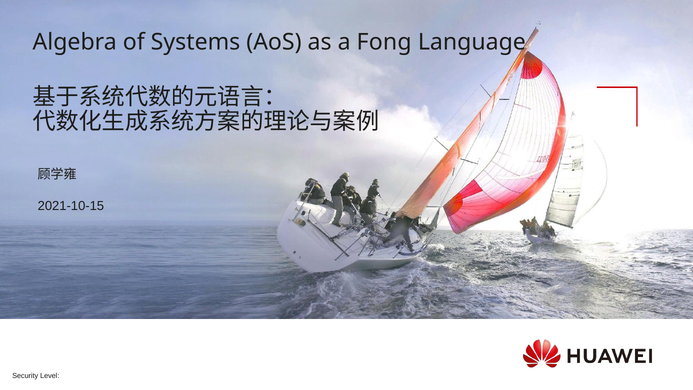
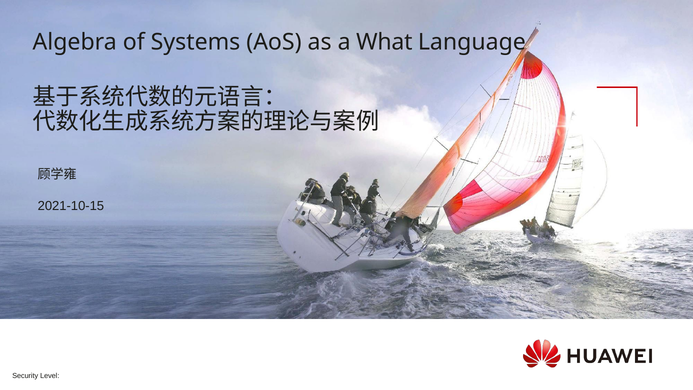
Fong: Fong -> What
